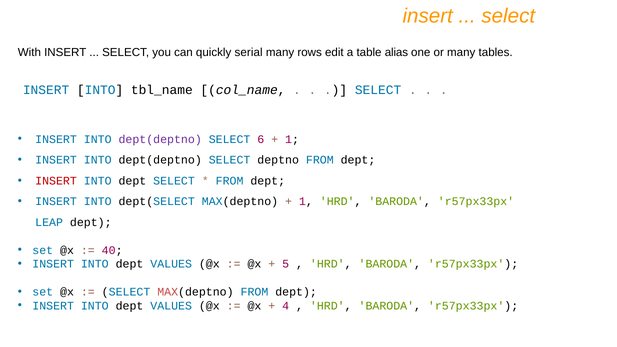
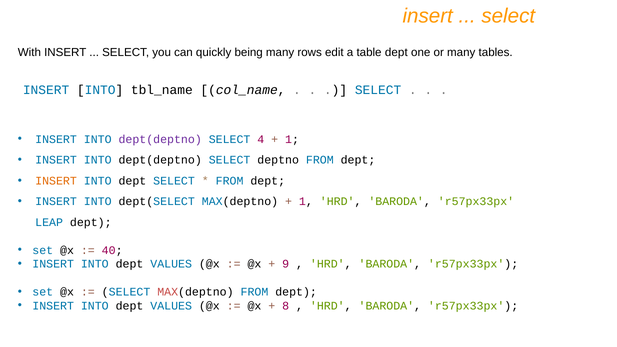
serial: serial -> being
table alias: alias -> dept
6: 6 -> 4
INSERT at (56, 181) colour: red -> orange
5: 5 -> 9
4: 4 -> 8
